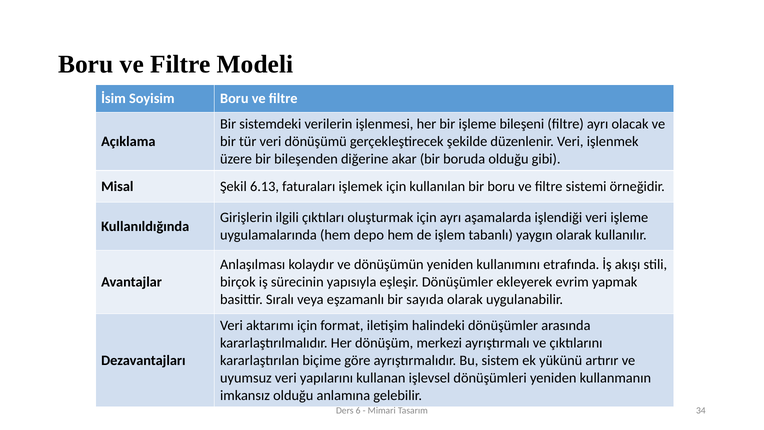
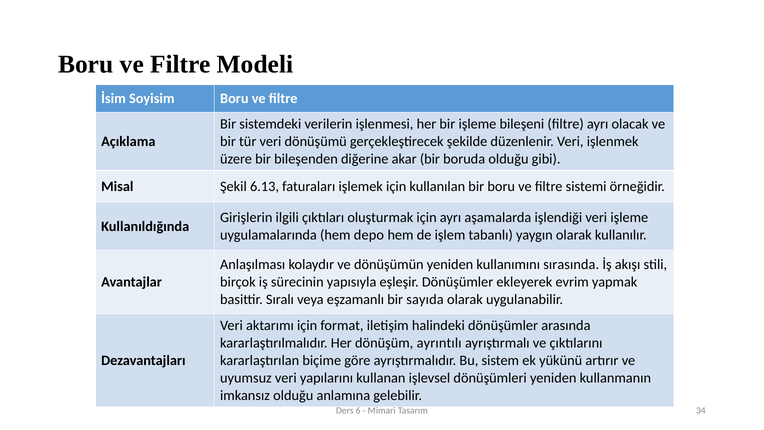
etrafında: etrafında -> sırasında
merkezi: merkezi -> ayrıntılı
